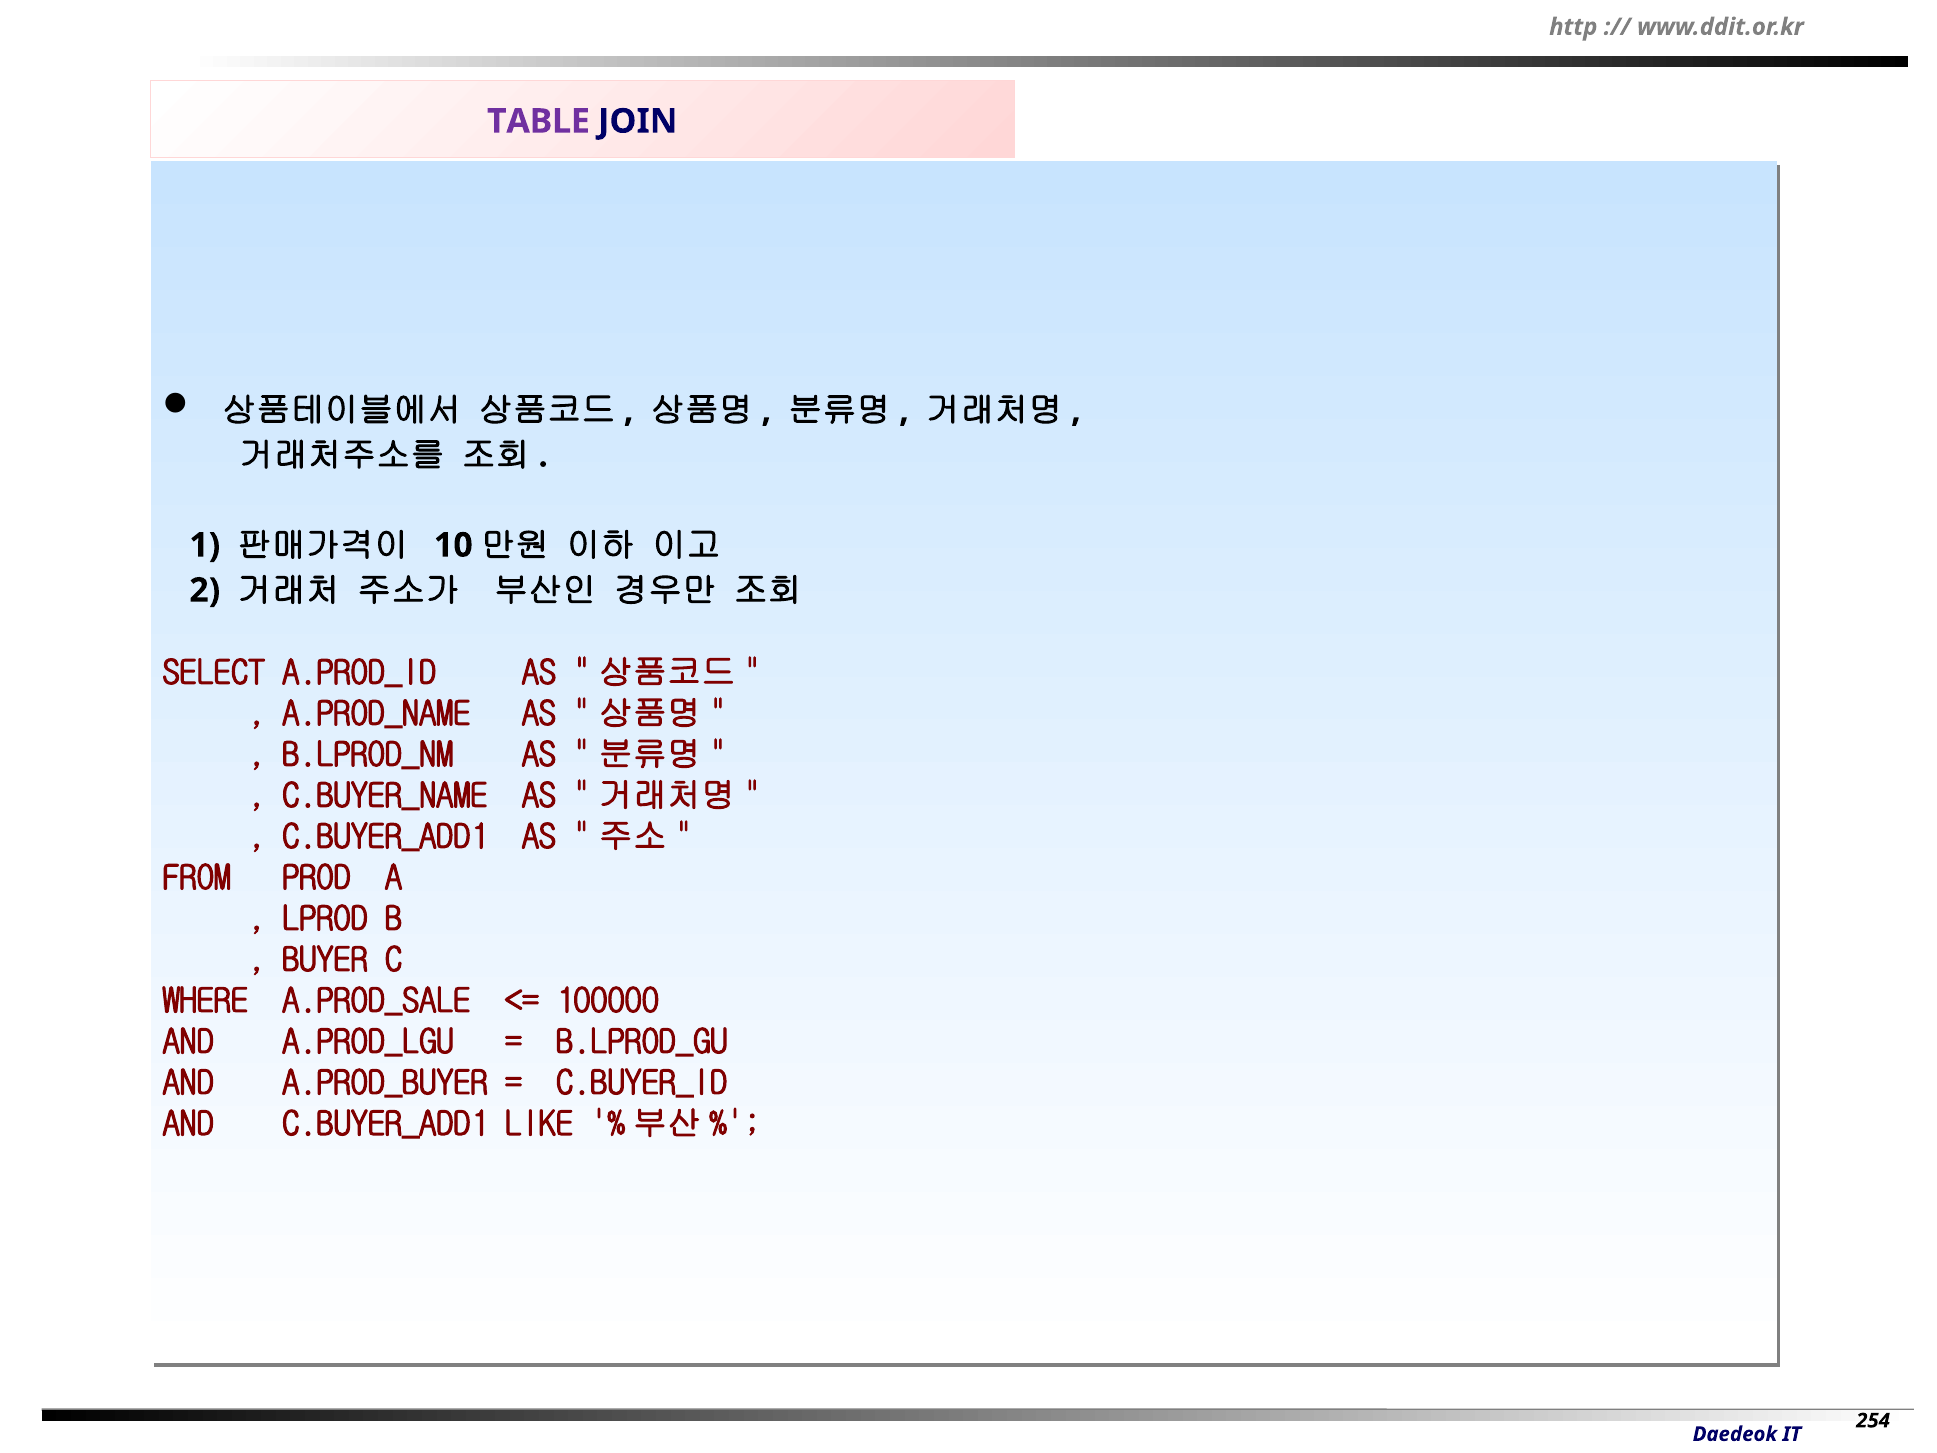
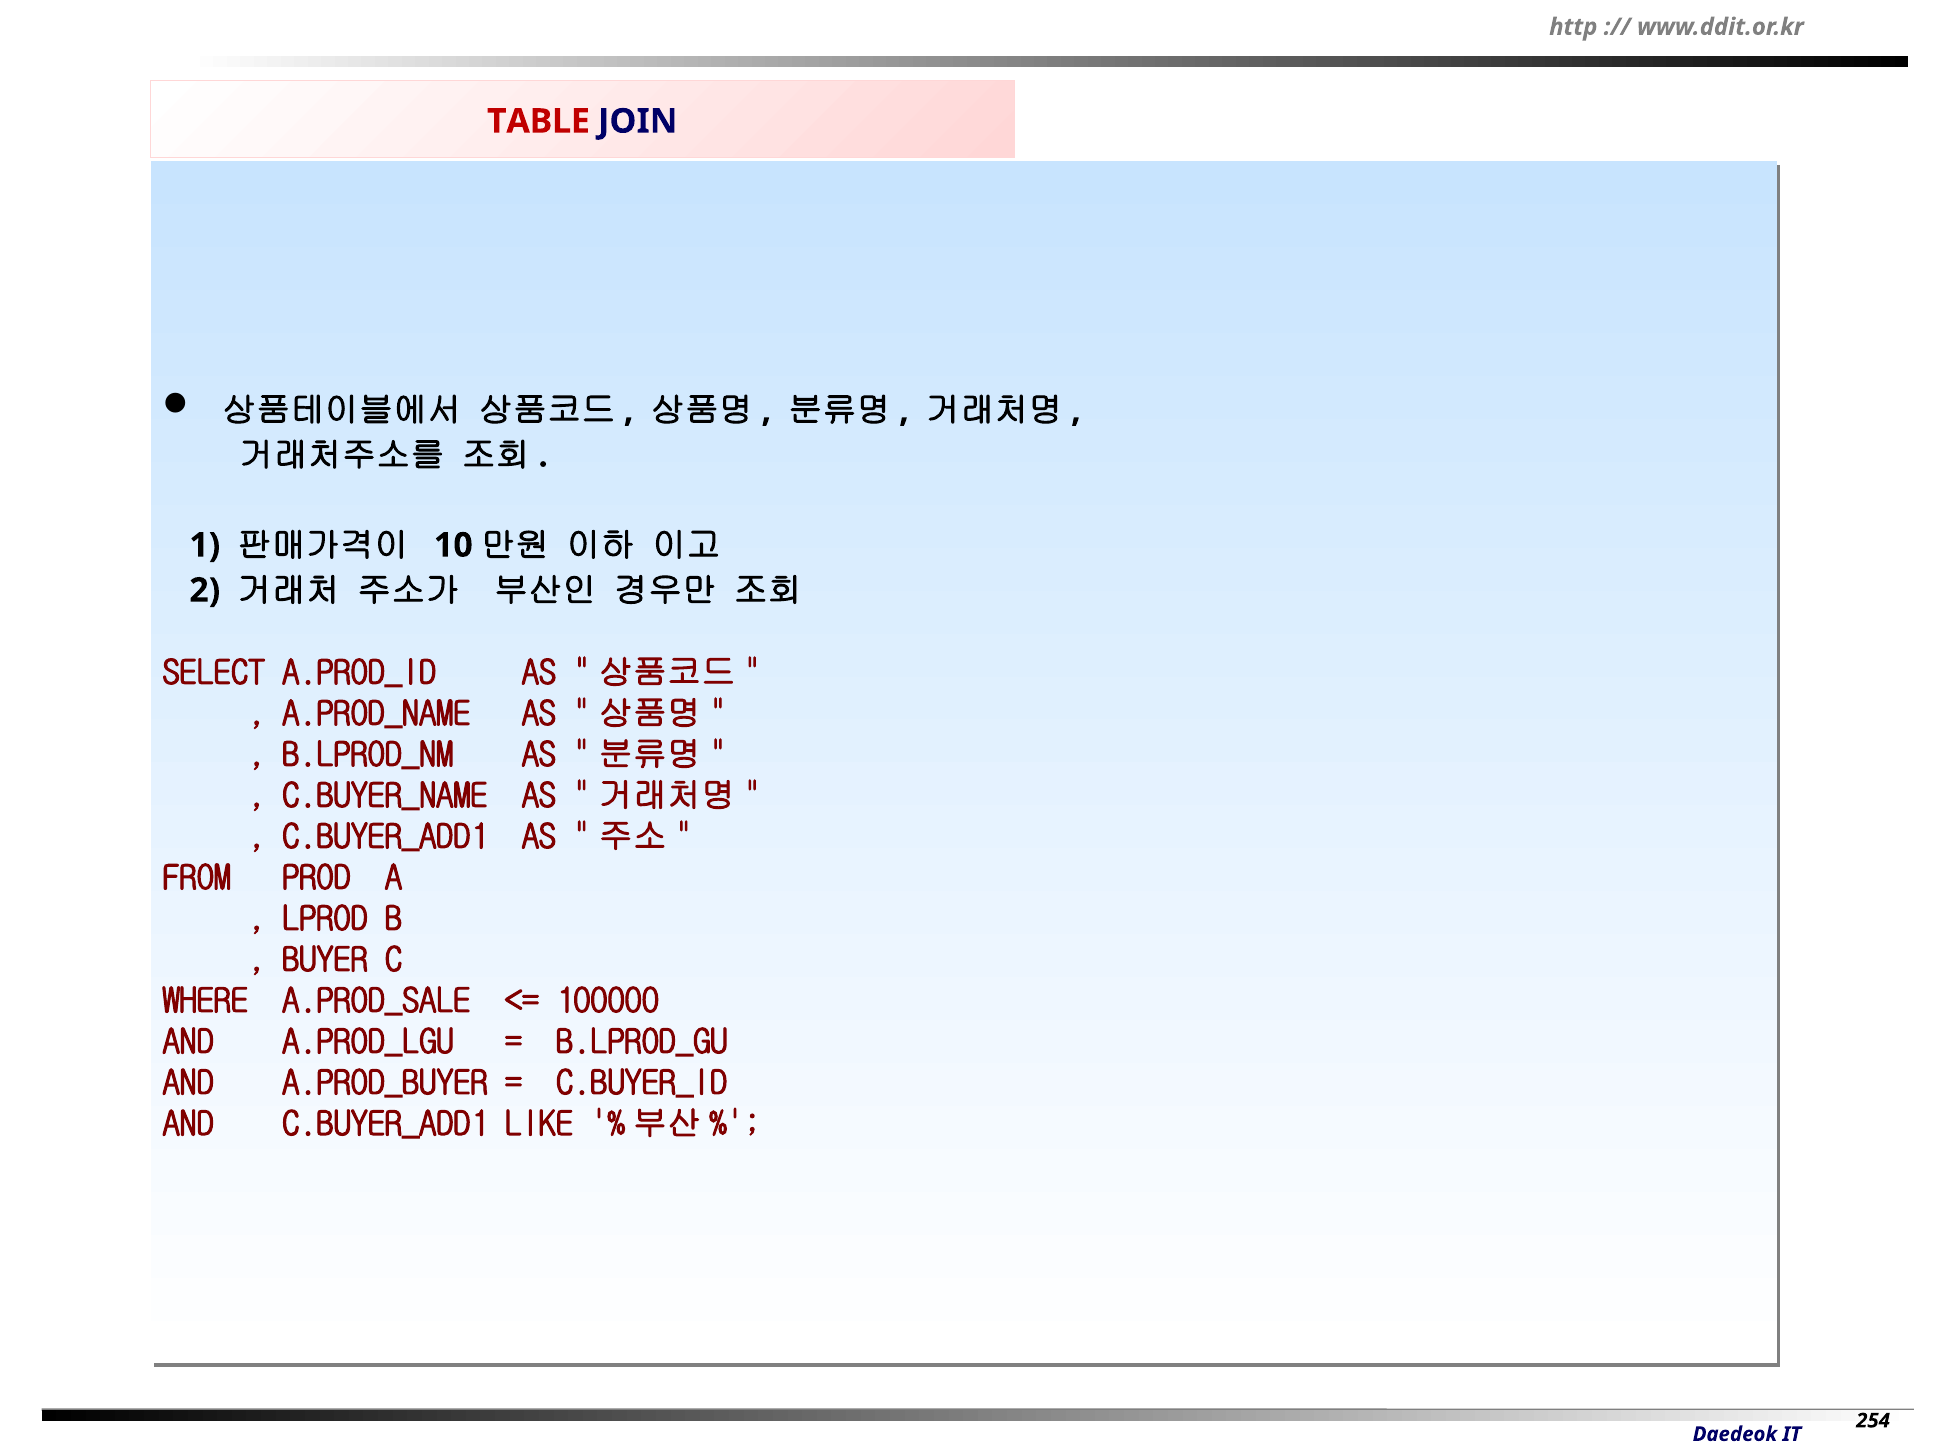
TABLE colour: purple -> red
